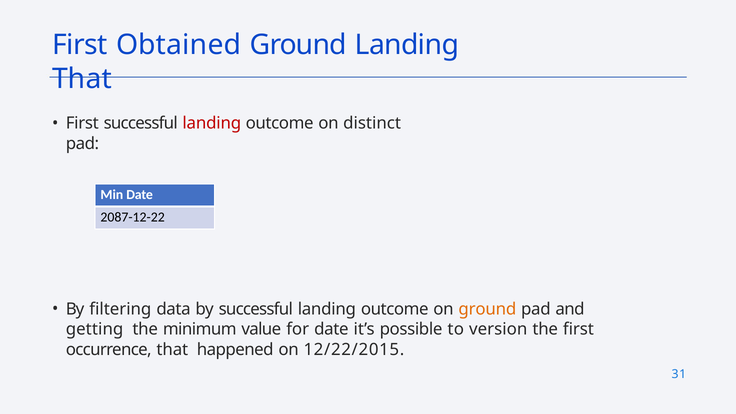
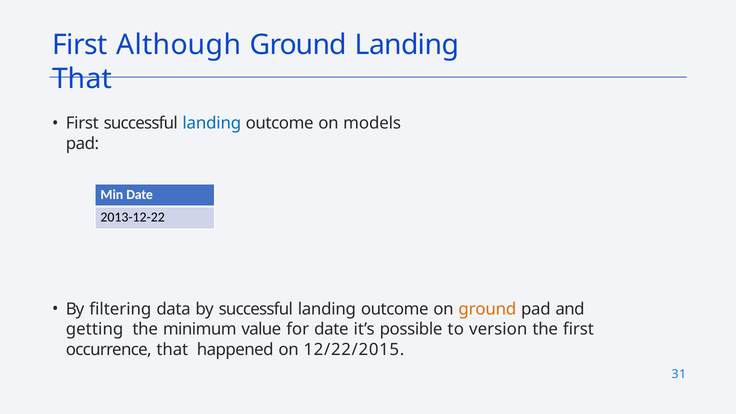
Obtained: Obtained -> Although
landing at (212, 123) colour: red -> blue
distinct: distinct -> models
2087-12-22: 2087-12-22 -> 2013-12-22
